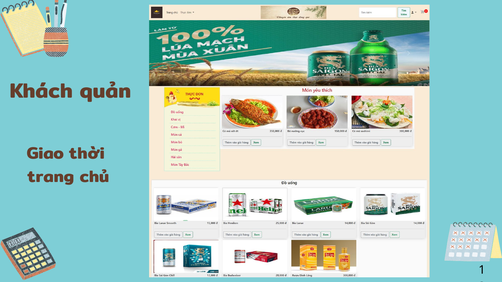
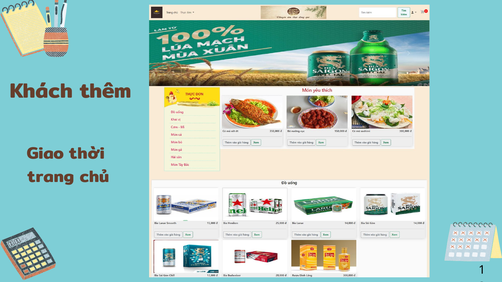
quản: quản -> thêm
